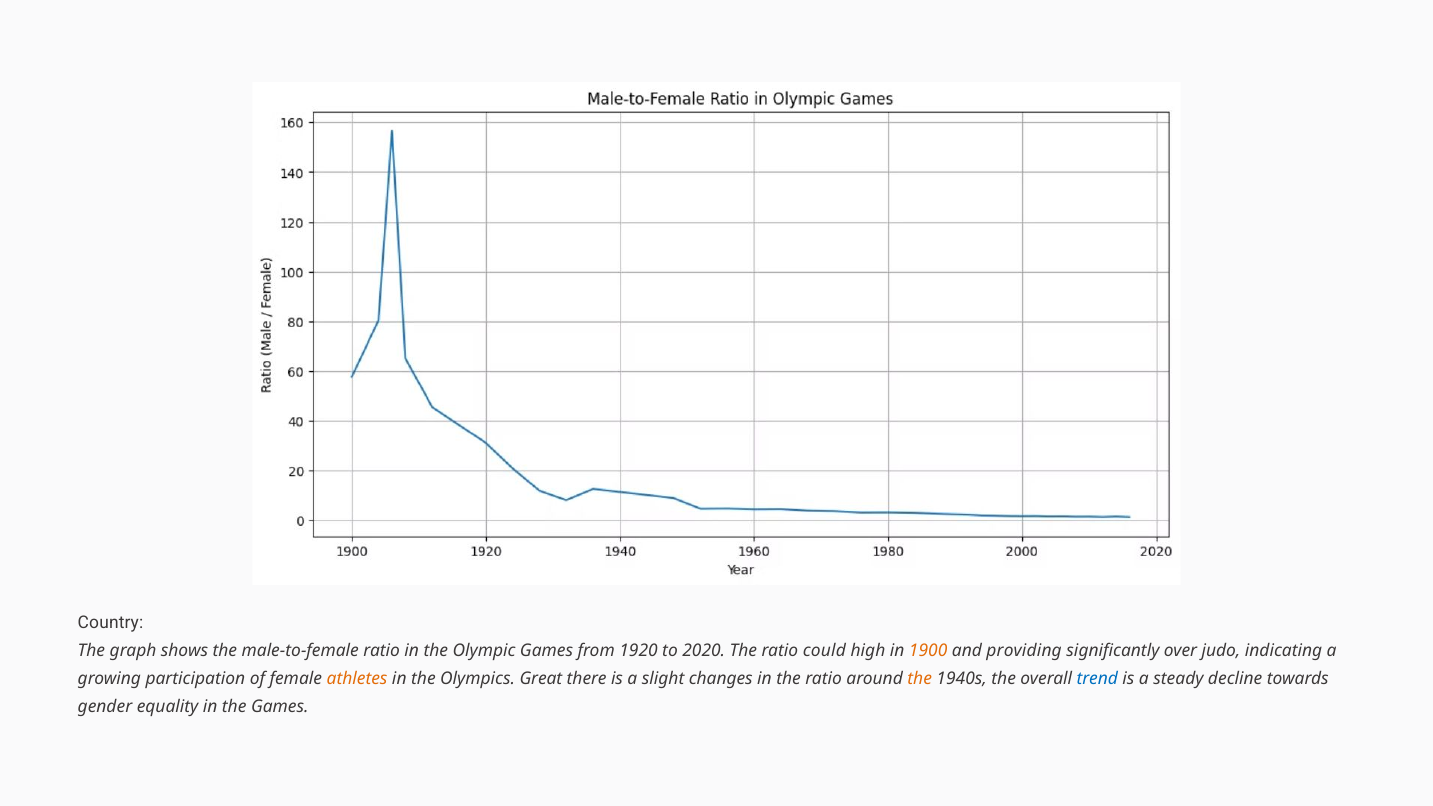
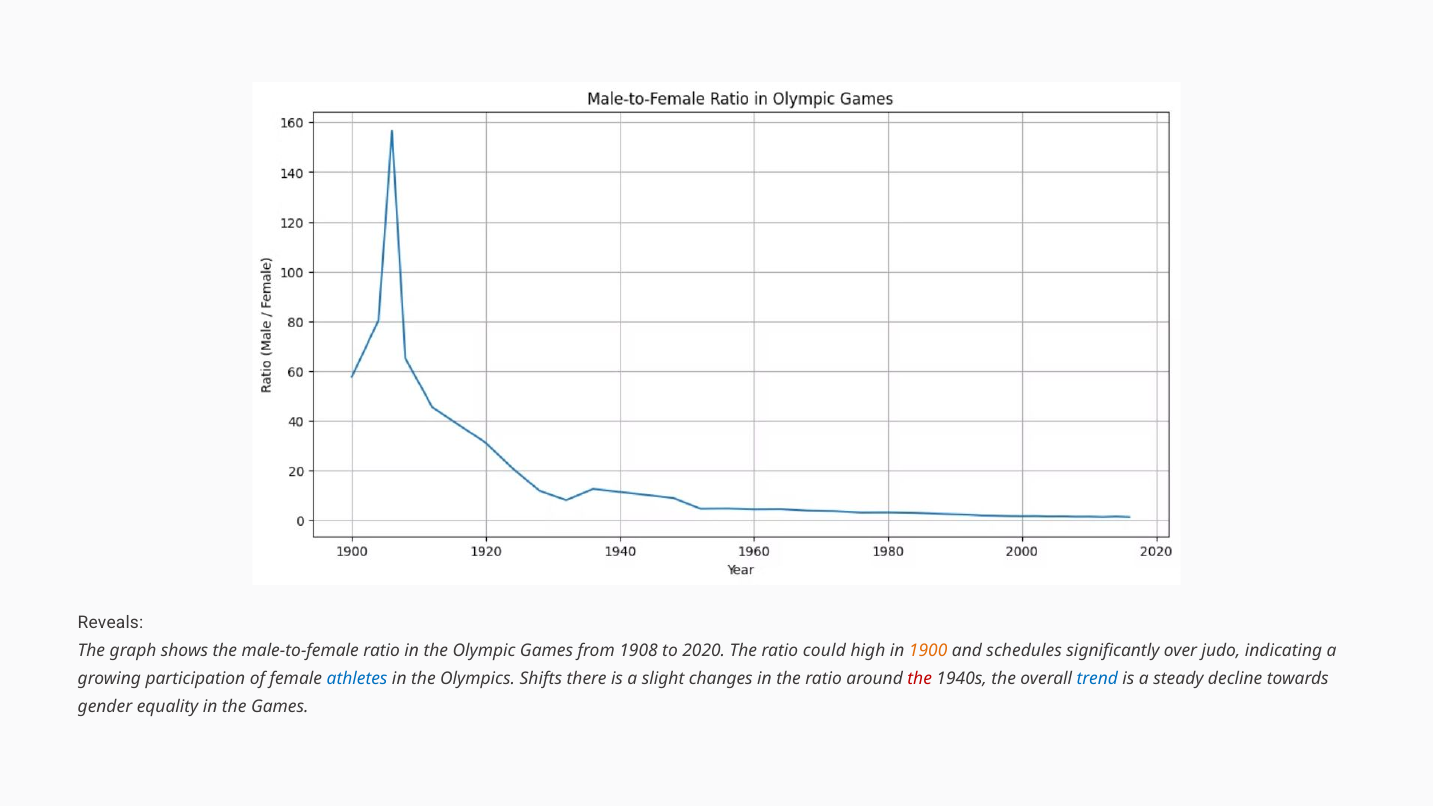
Country: Country -> Reveals
1920: 1920 -> 1908
providing: providing -> schedules
athletes colour: orange -> blue
Great: Great -> Shifts
the at (920, 679) colour: orange -> red
